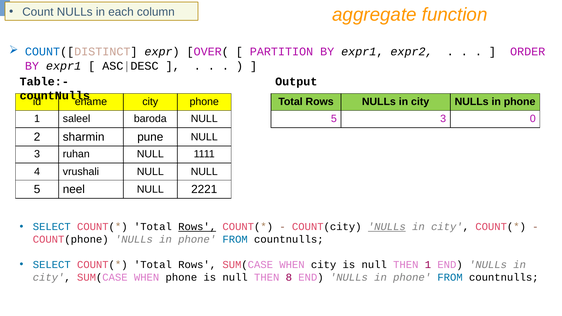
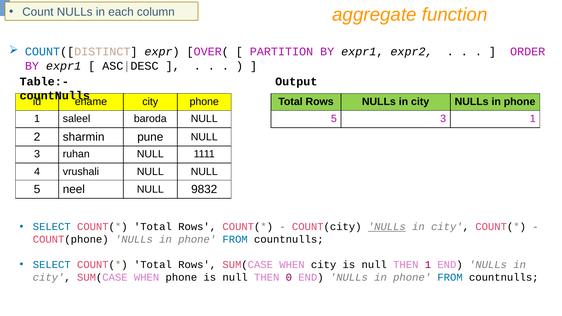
3 0: 0 -> 1
2221: 2221 -> 9832
Rows at (197, 227) underline: present -> none
8: 8 -> 0
